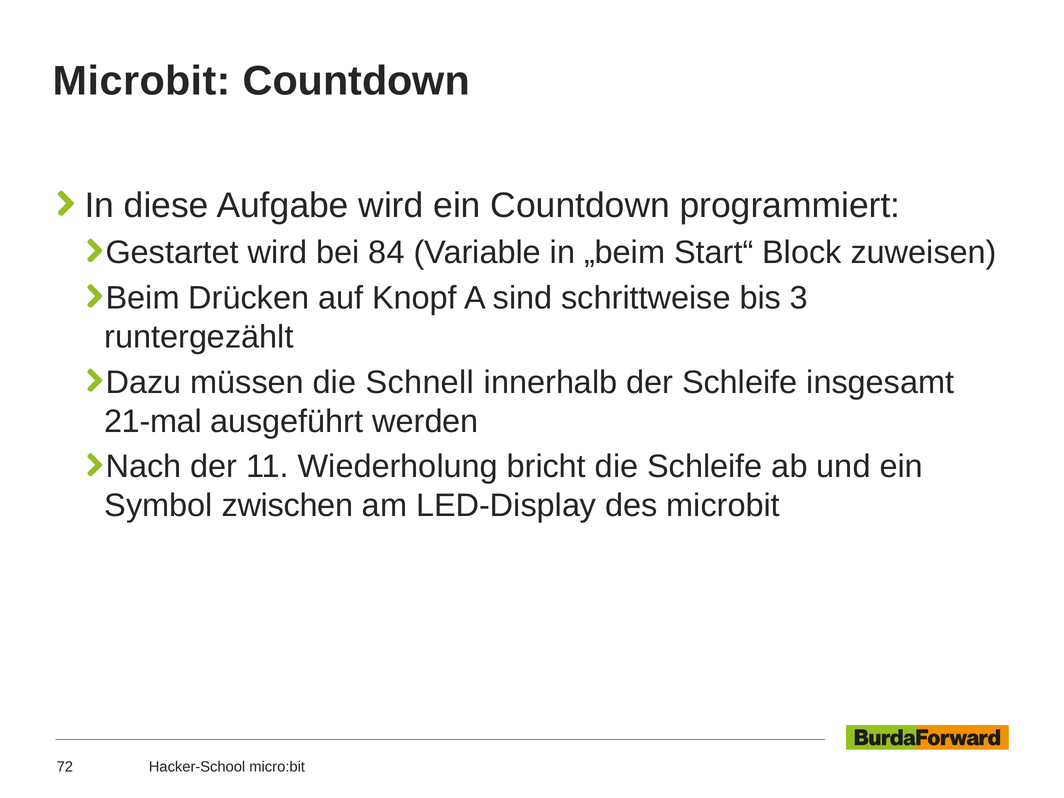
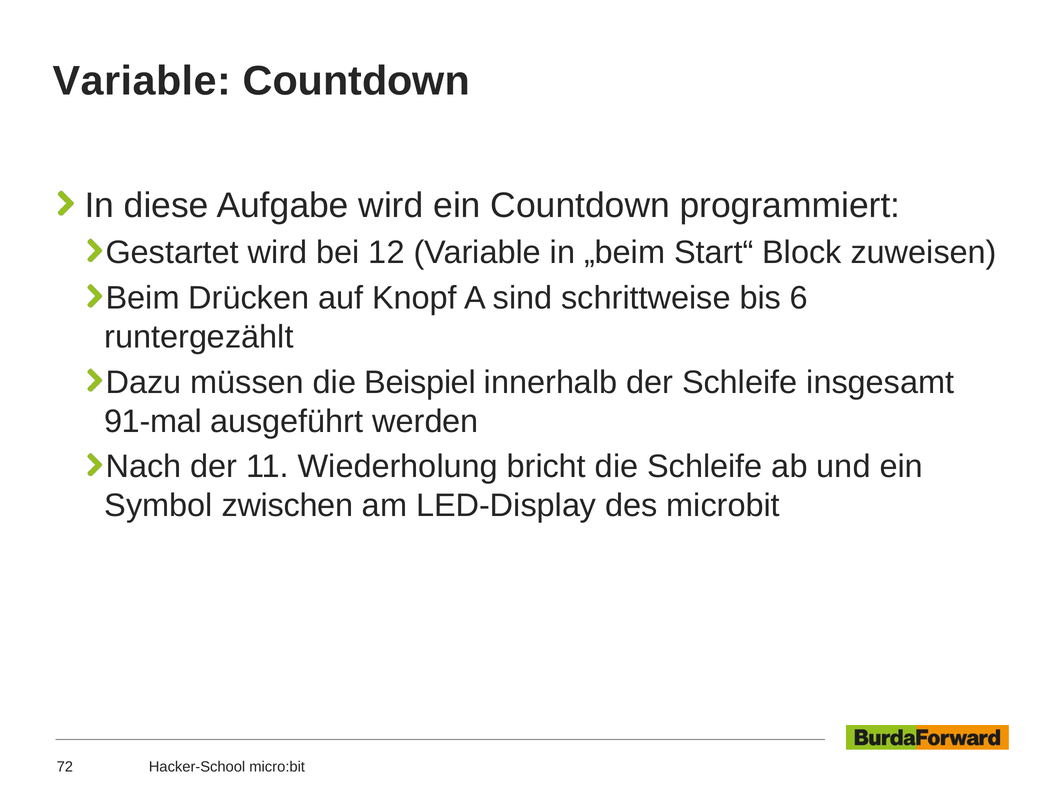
Microbit at (142, 81): Microbit -> Variable
84: 84 -> 12
3: 3 -> 6
Schnell: Schnell -> Beispiel
21-mal: 21-mal -> 91-mal
